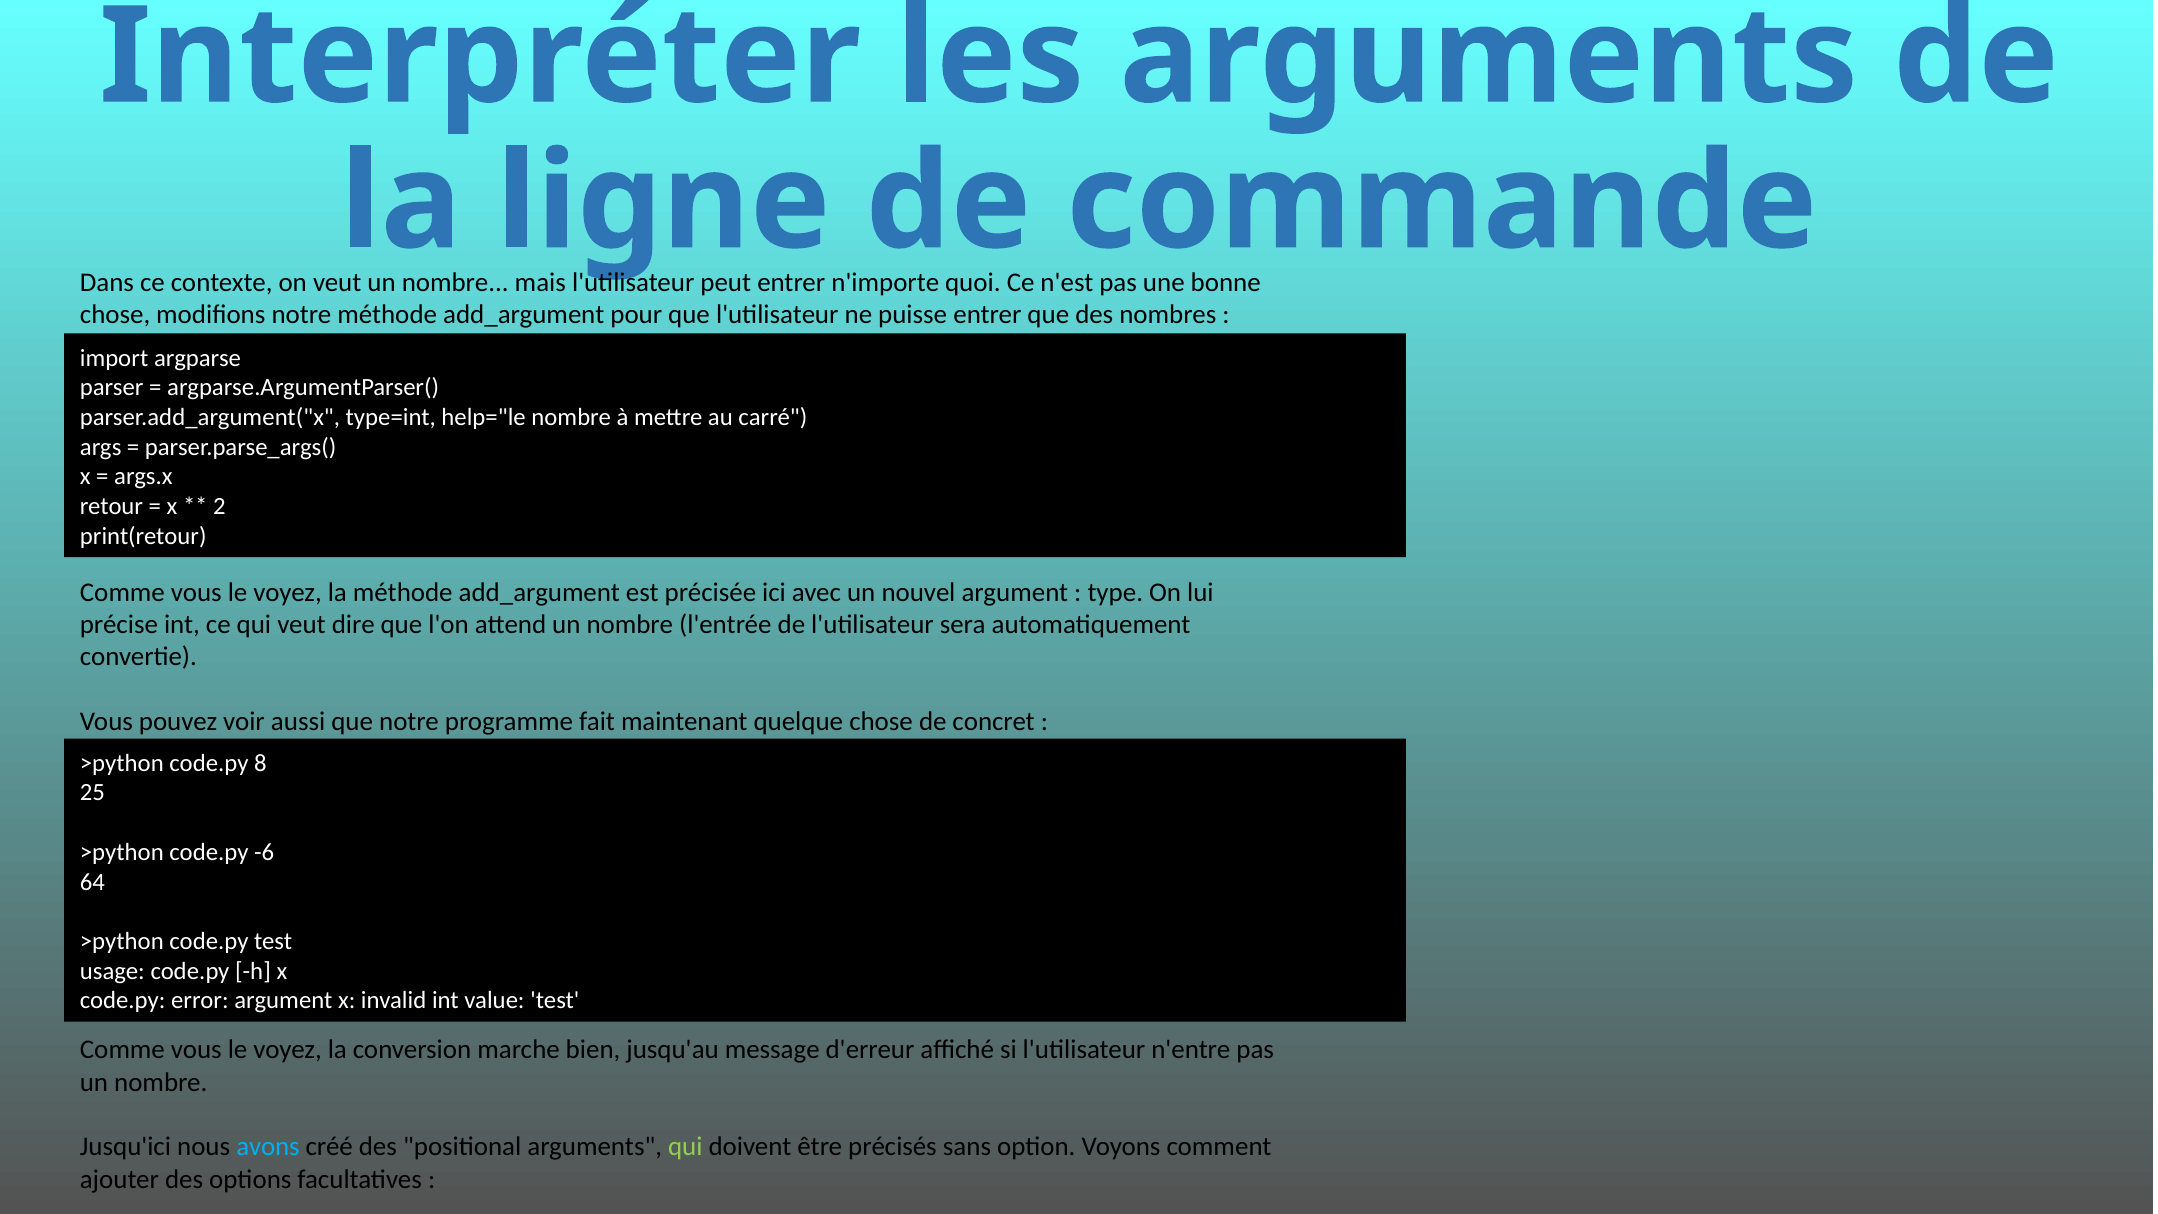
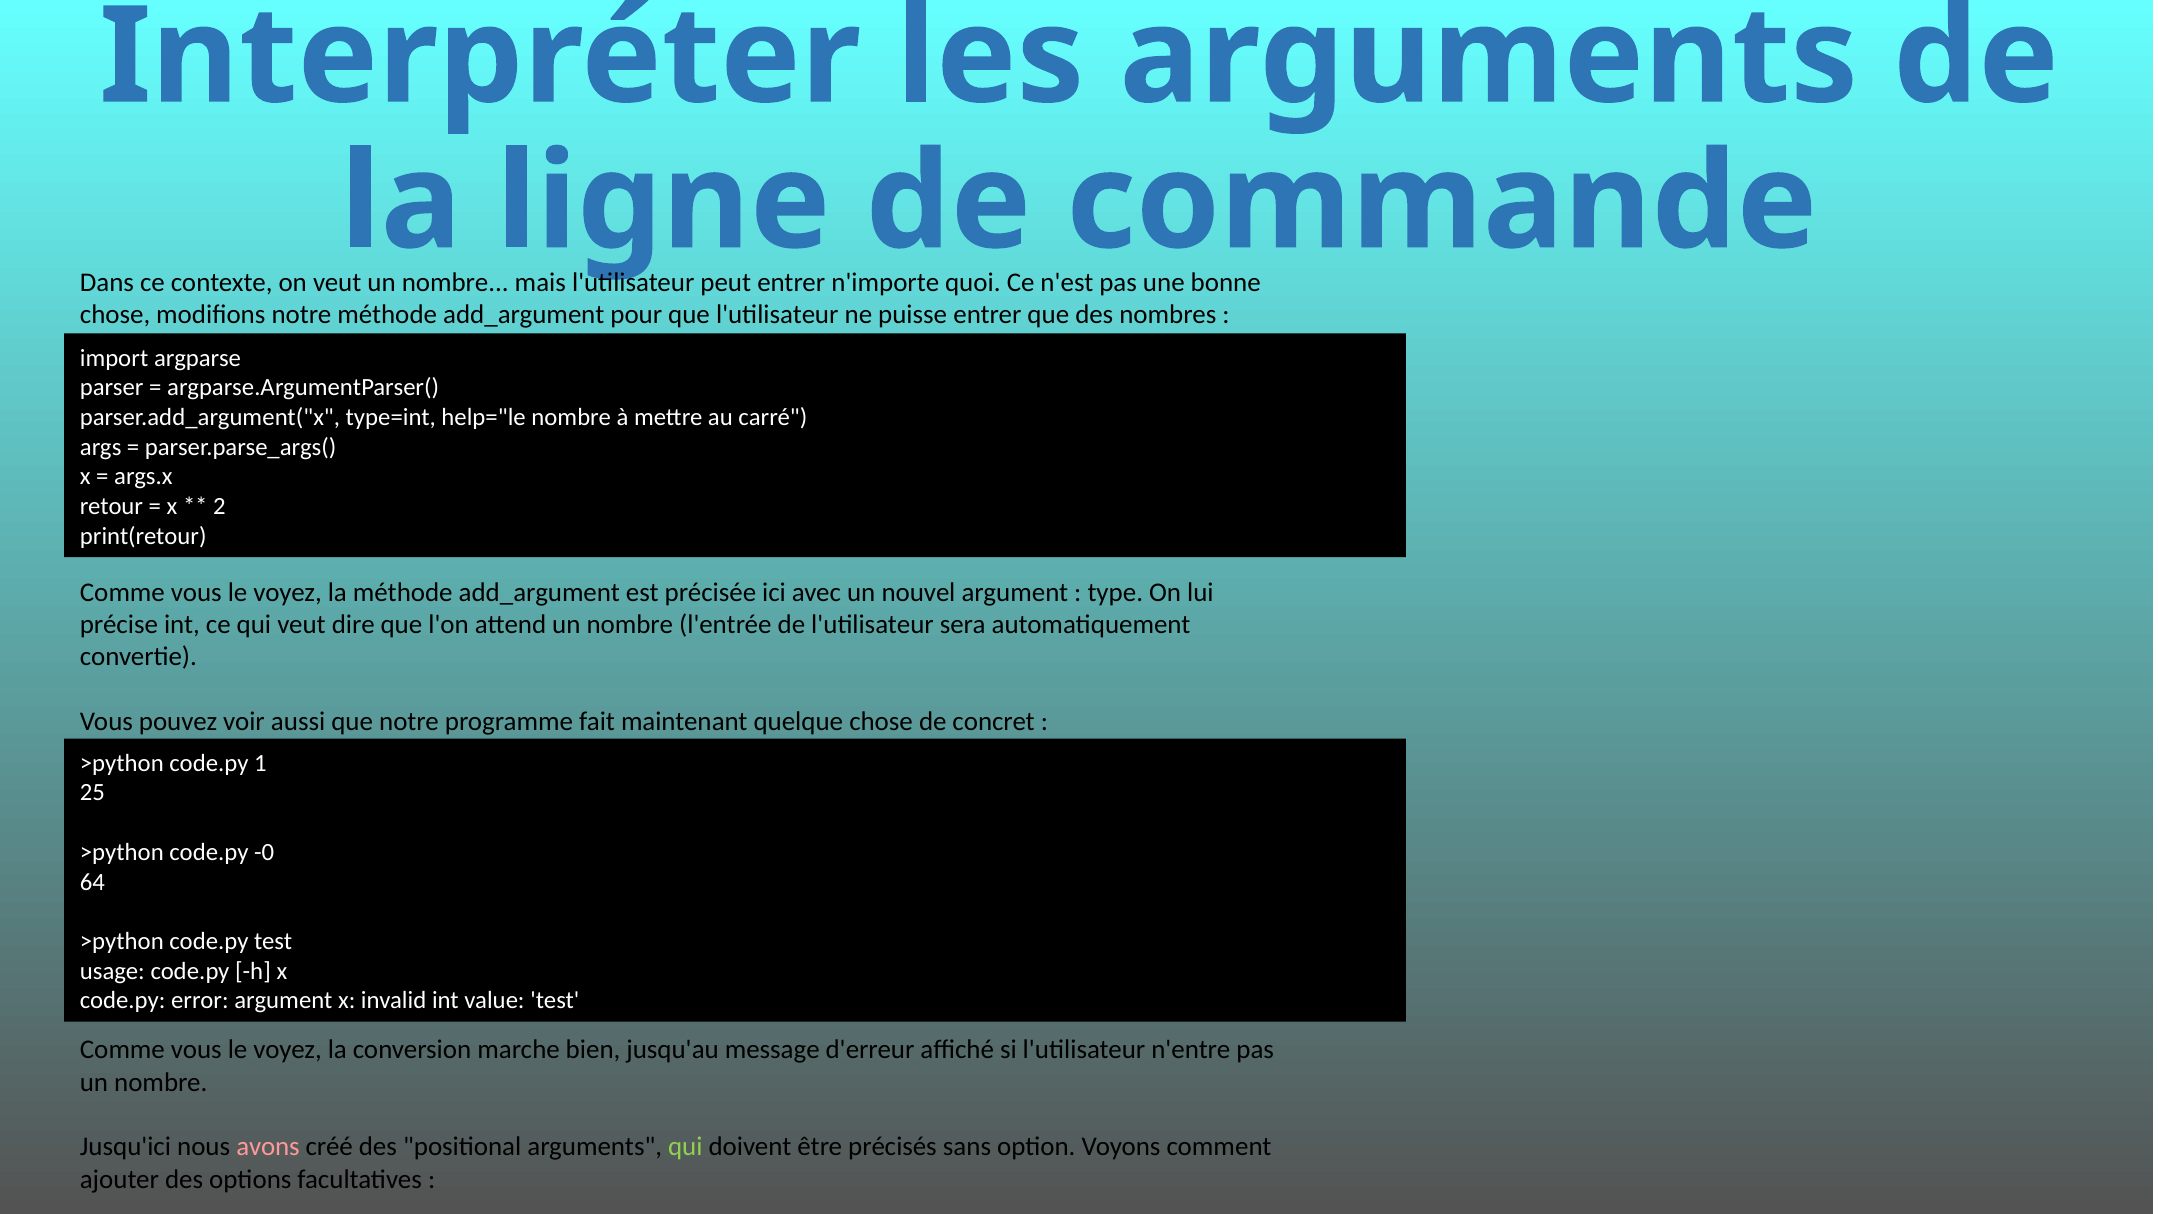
8: 8 -> 1
-6: -6 -> -0
avons colour: light blue -> pink
